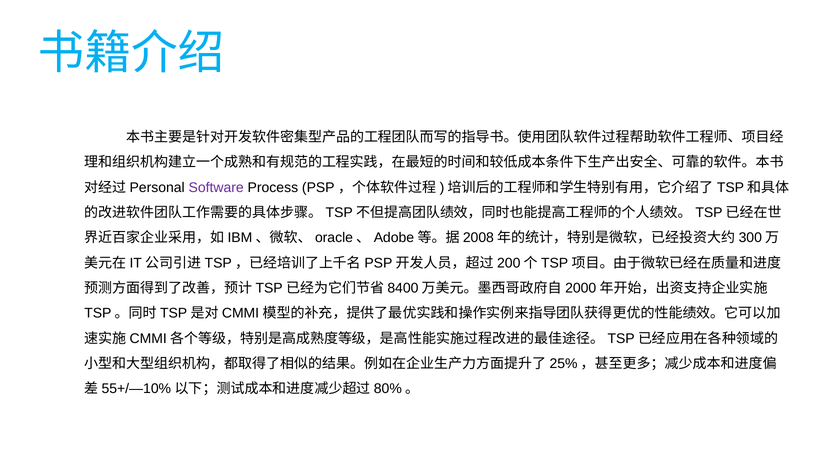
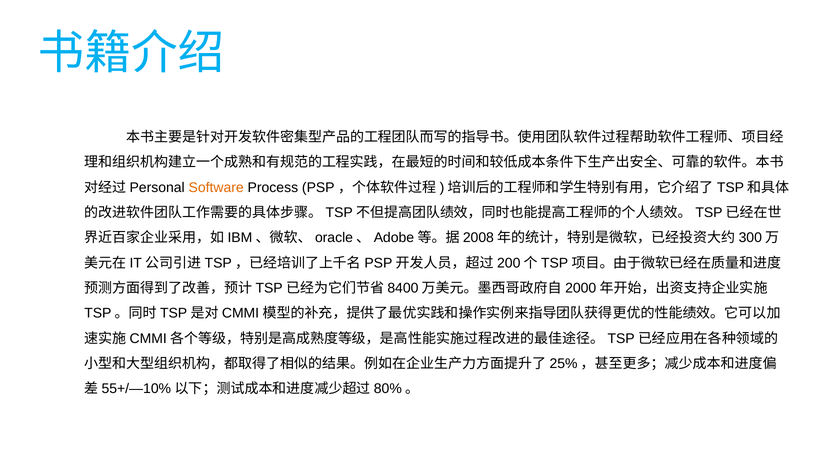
Software colour: purple -> orange
